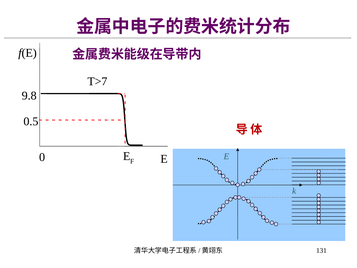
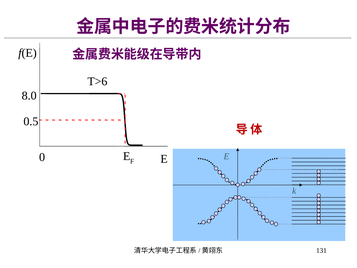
T>7: T>7 -> T>6
9.8: 9.8 -> 8.0
